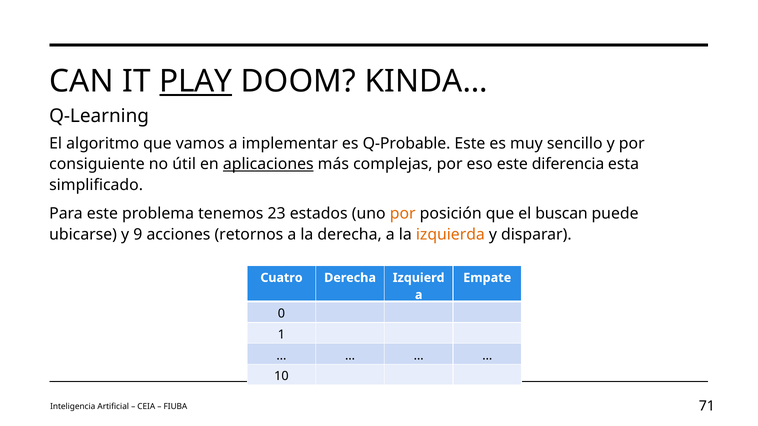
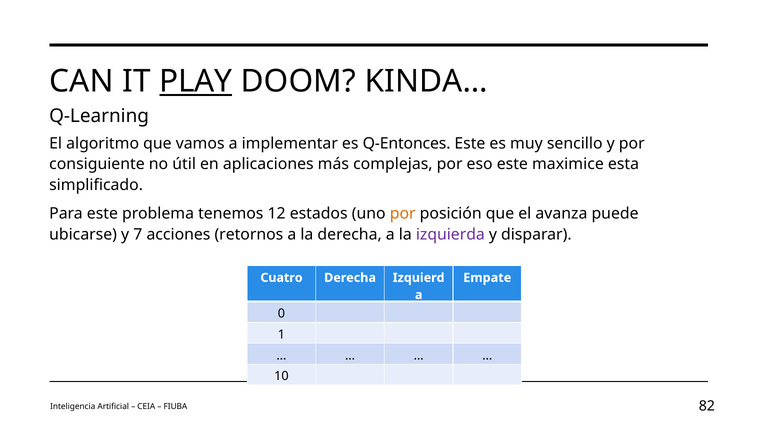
Q-Probable: Q-Probable -> Q-Entonces
aplicaciones underline: present -> none
diferencia: diferencia -> maximice
23: 23 -> 12
buscan: buscan -> avanza
9: 9 -> 7
izquierda colour: orange -> purple
71: 71 -> 82
